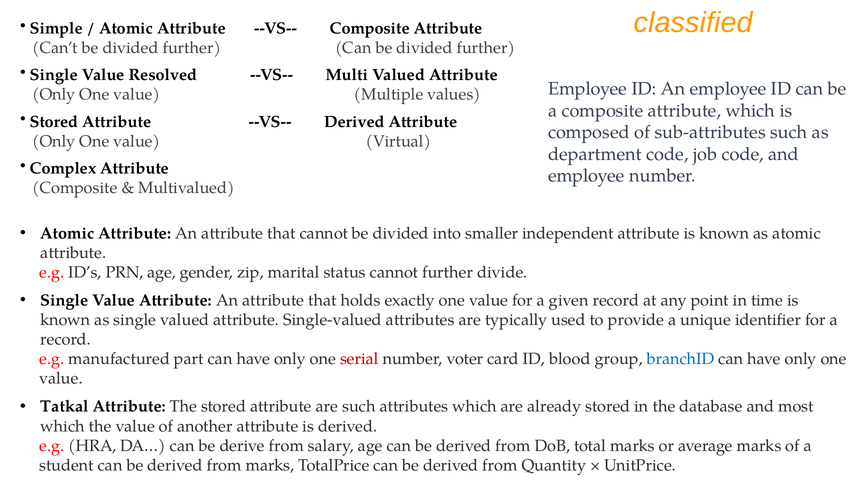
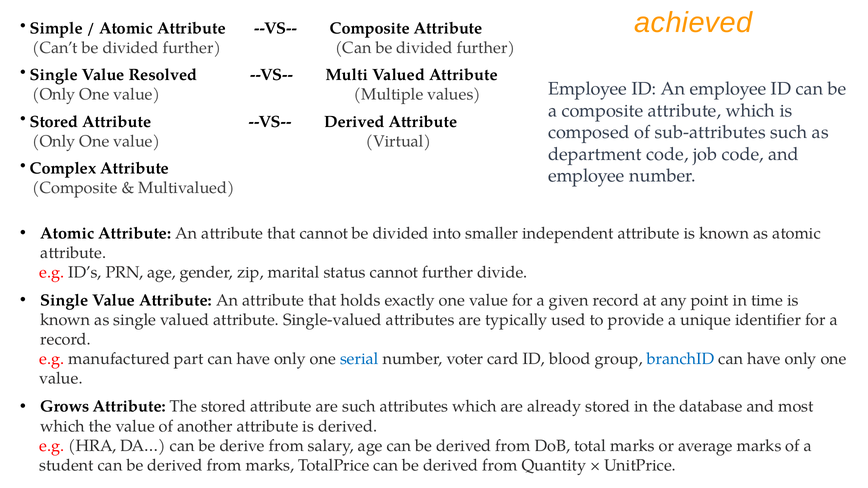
classified: classified -> achieved
serial colour: red -> blue
Tatkal: Tatkal -> Grows
